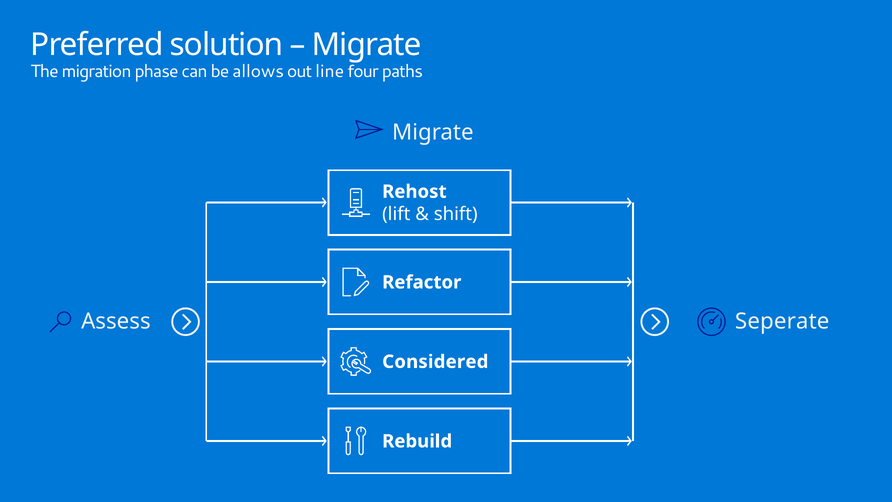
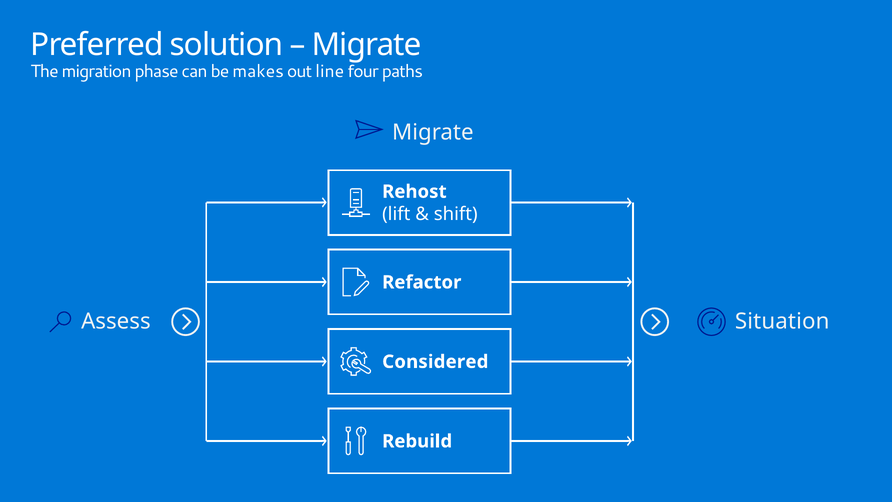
allows: allows -> makes
Seperate: Seperate -> Situation
